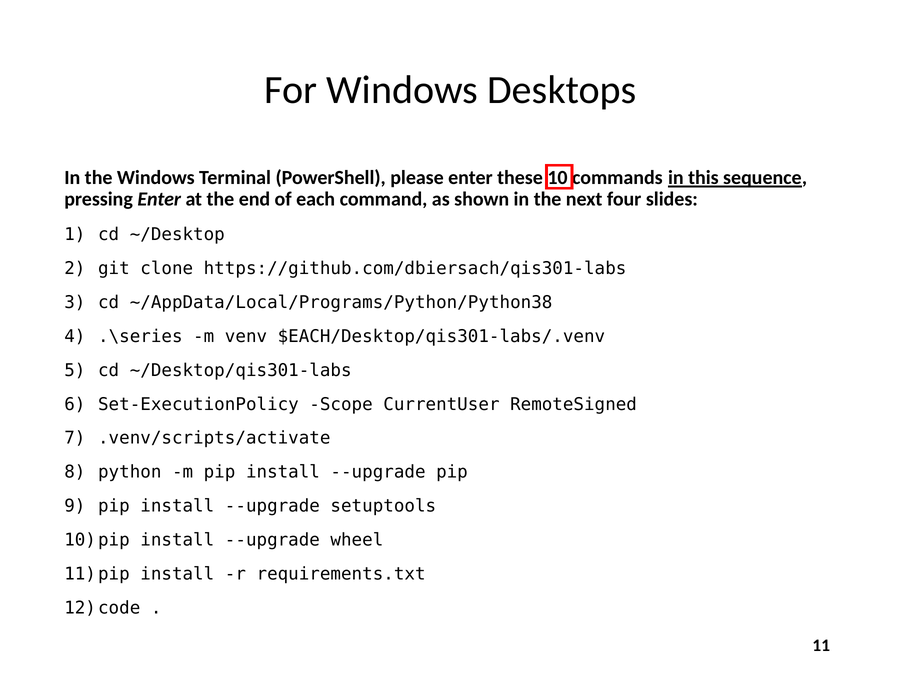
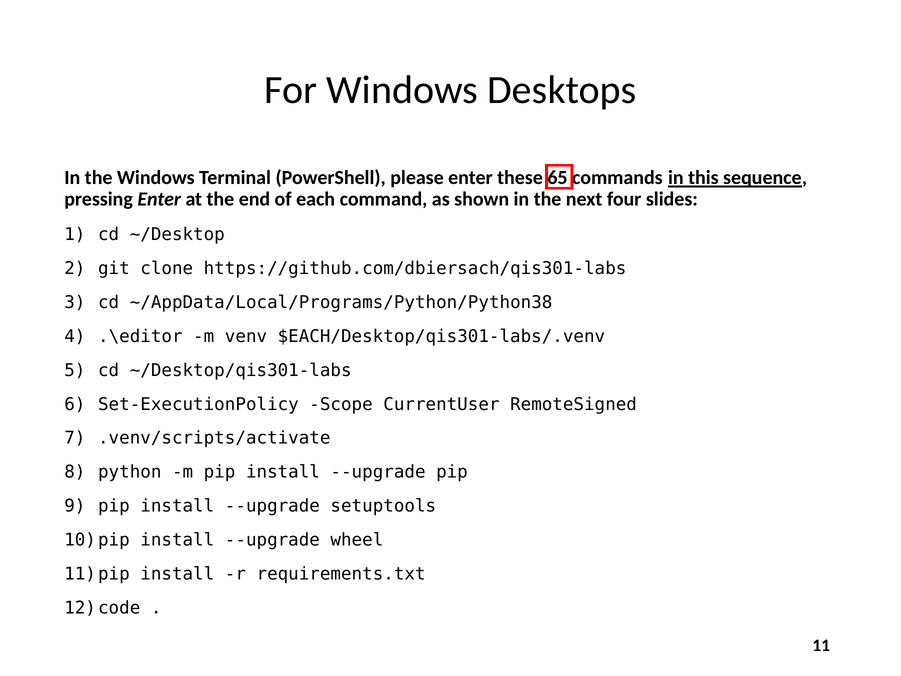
10: 10 -> 65
.\series: .\series -> .\editor
